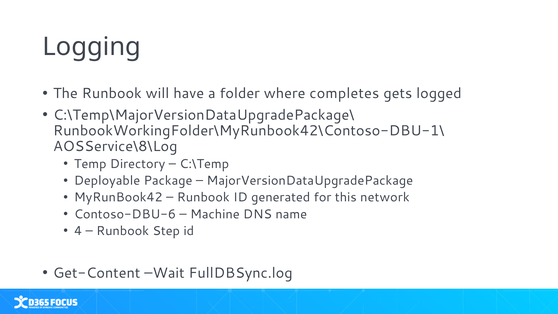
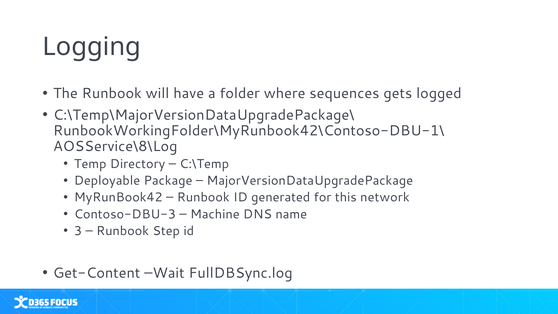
completes: completes -> sequences
Contoso-DBU-6: Contoso-DBU-6 -> Contoso-DBU-3
4: 4 -> 3
